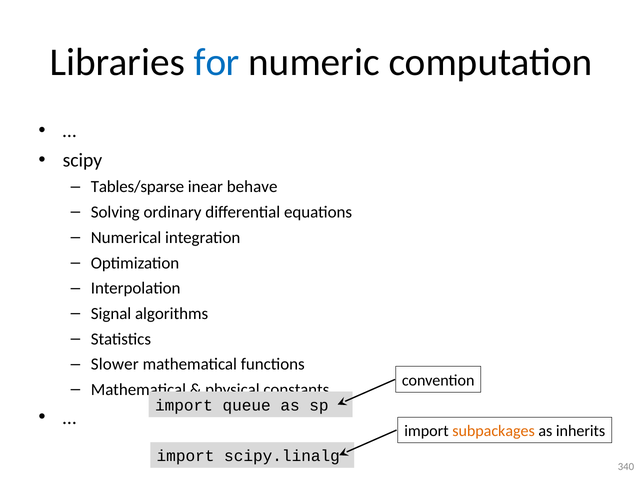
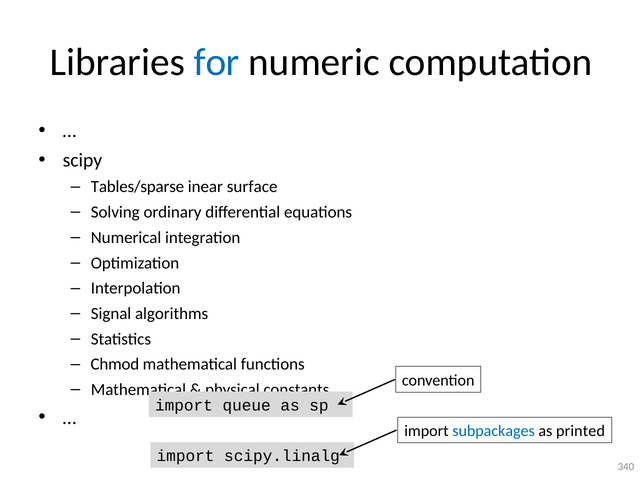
behave: behave -> surface
Slower: Slower -> Chmod
subpackages colour: orange -> blue
inherits: inherits -> printed
